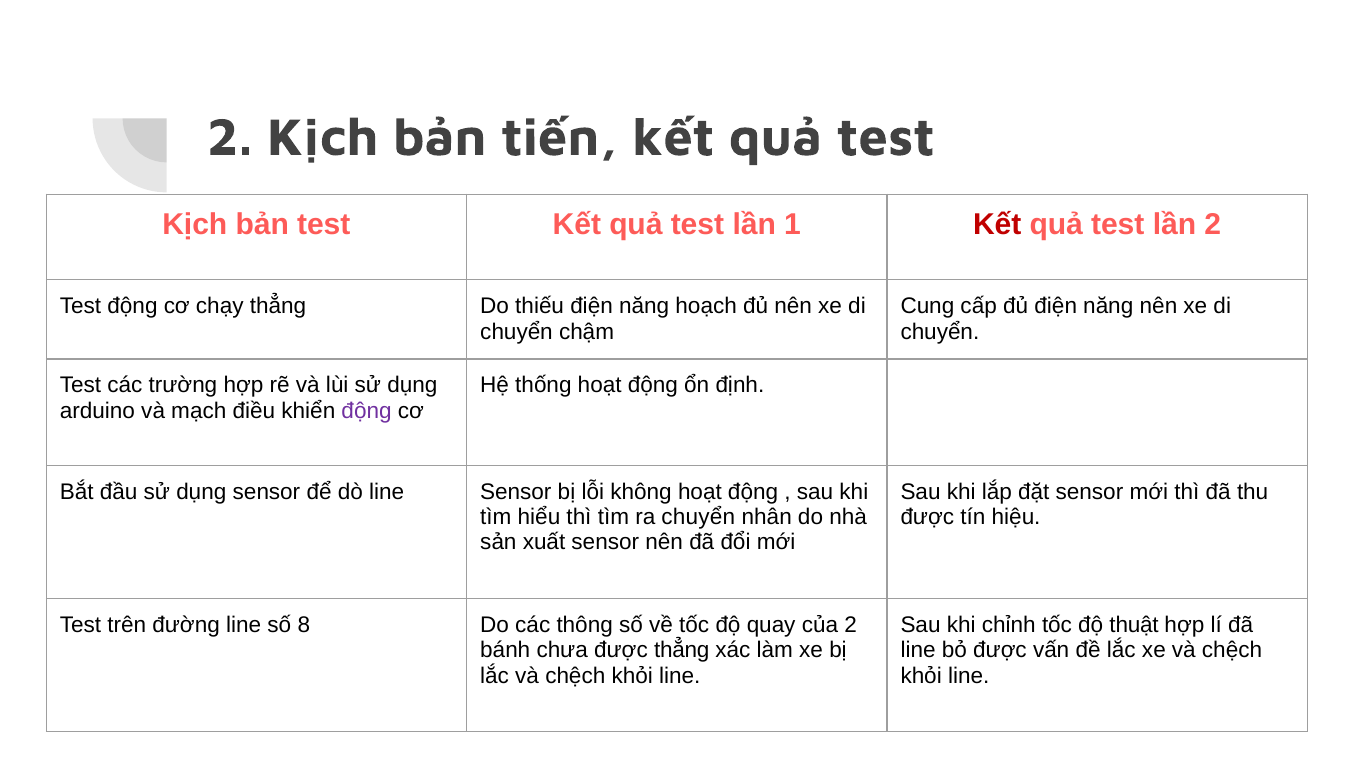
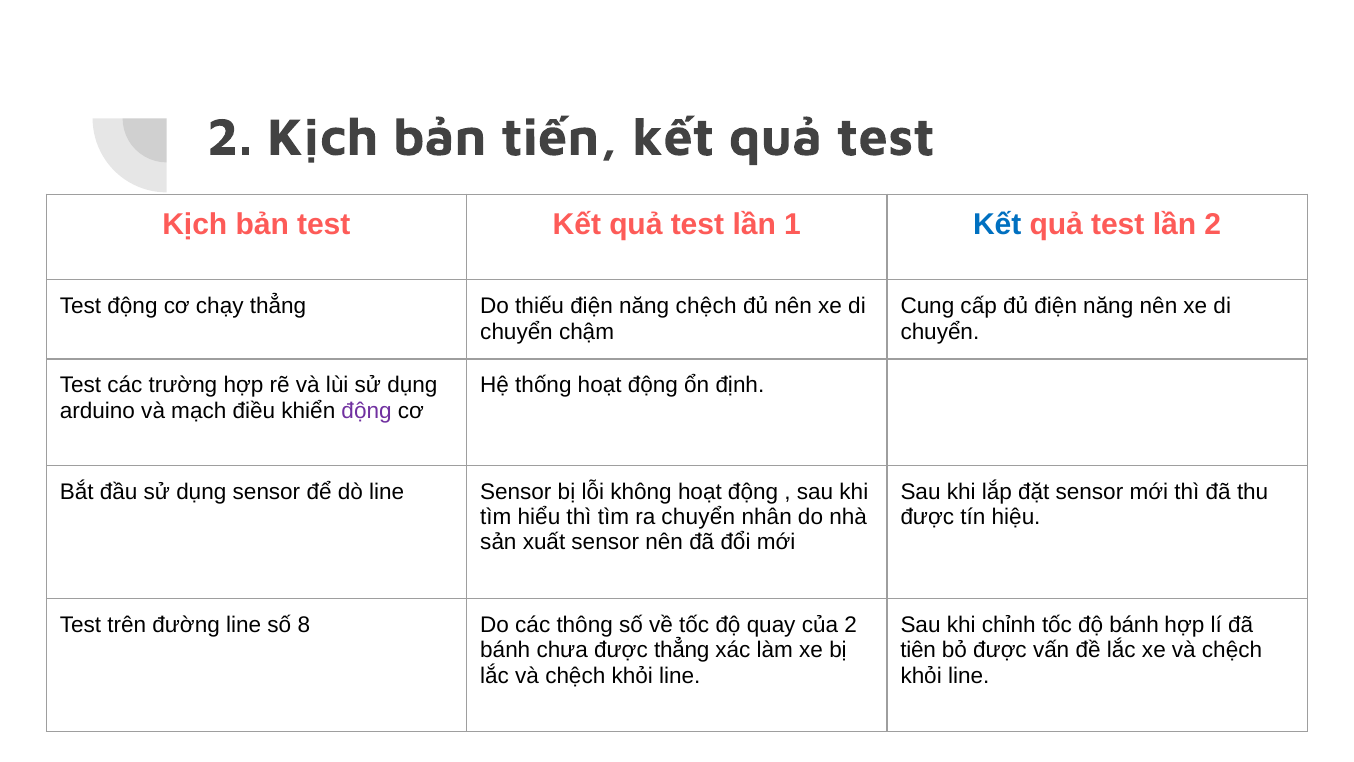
Kết at (997, 225) colour: red -> blue
năng hoạch: hoạch -> chệch
độ thuật: thuật -> bánh
line at (918, 650): line -> tiên
